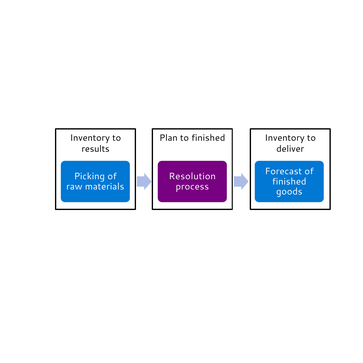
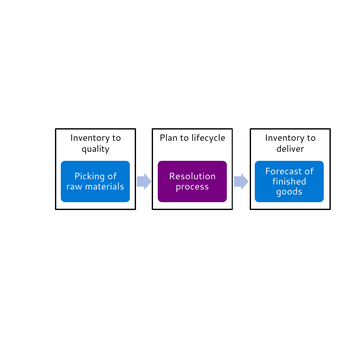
to finished: finished -> lifecycle
results: results -> quality
